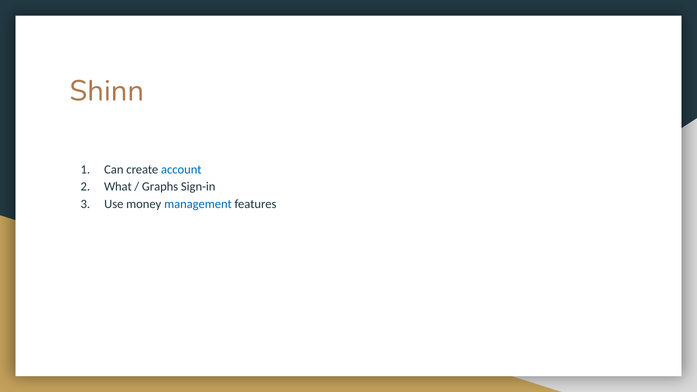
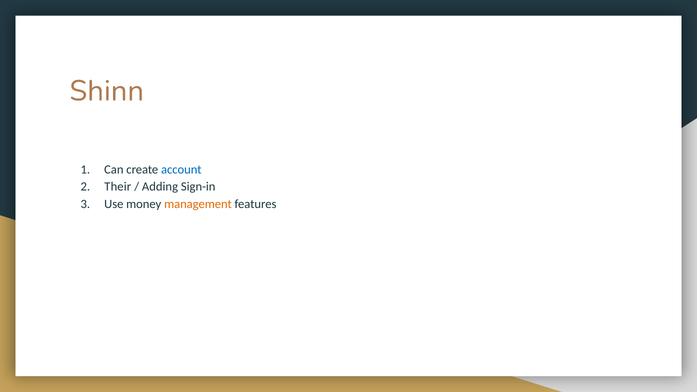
What: What -> Their
Graphs: Graphs -> Adding
management colour: blue -> orange
